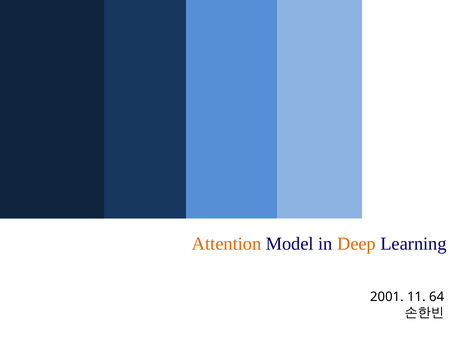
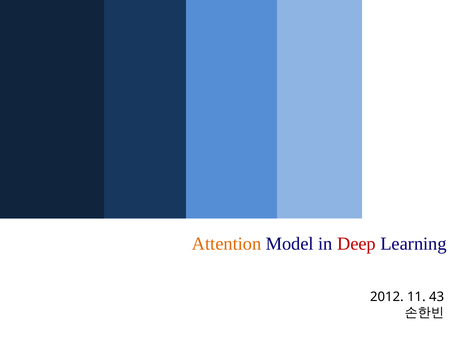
Deep colour: orange -> red
2001: 2001 -> 2012
64: 64 -> 43
